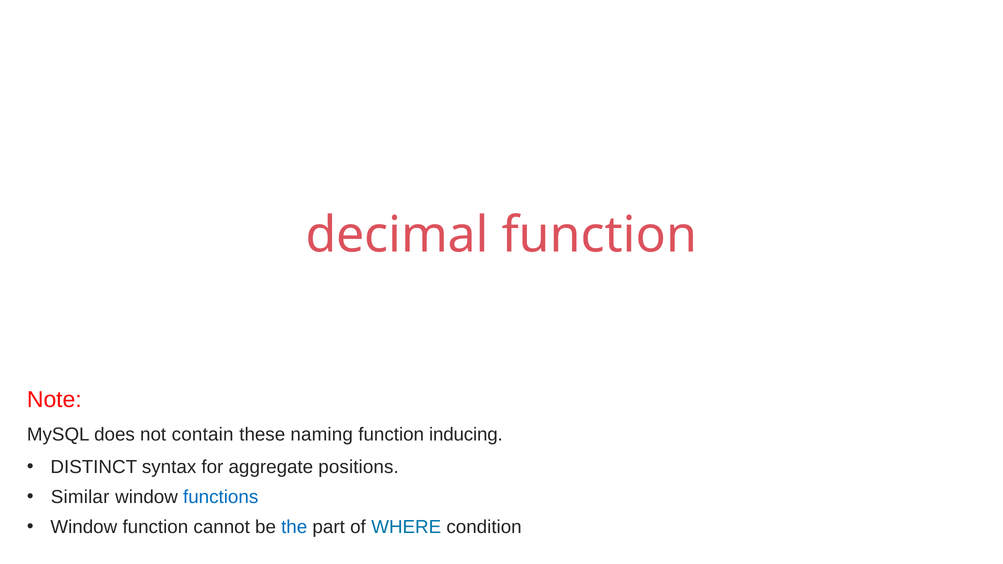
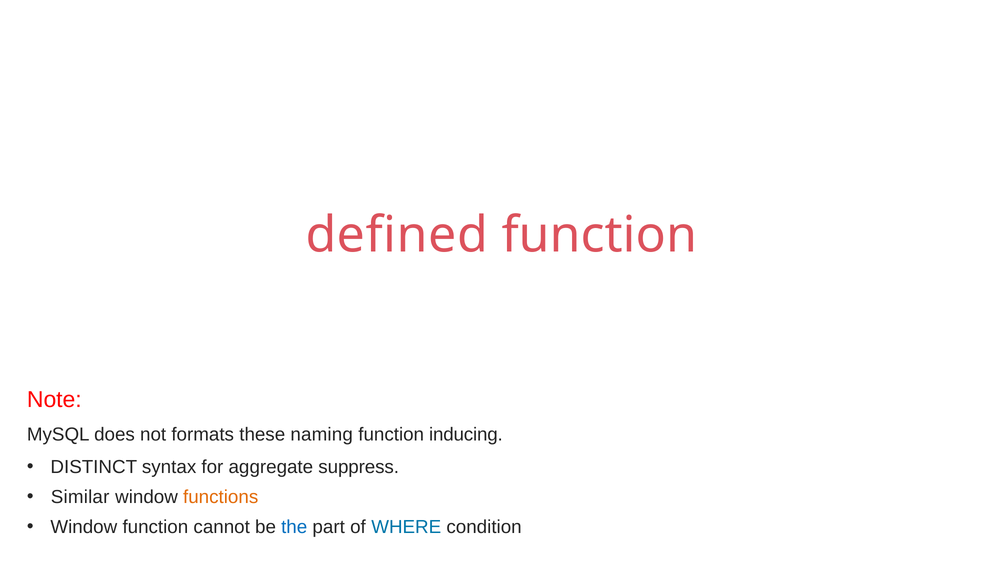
decimal: decimal -> defined
contain: contain -> formats
positions: positions -> suppress
functions colour: blue -> orange
